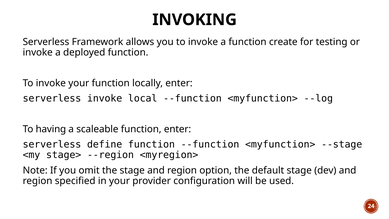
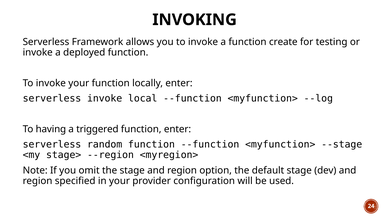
scaleable: scaleable -> triggered
define: define -> random
